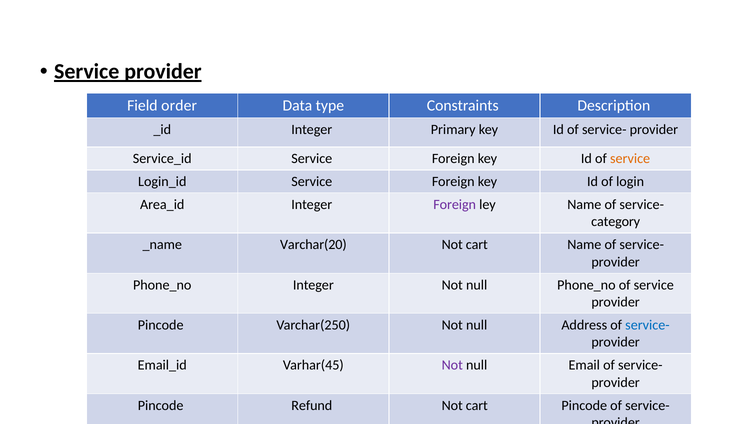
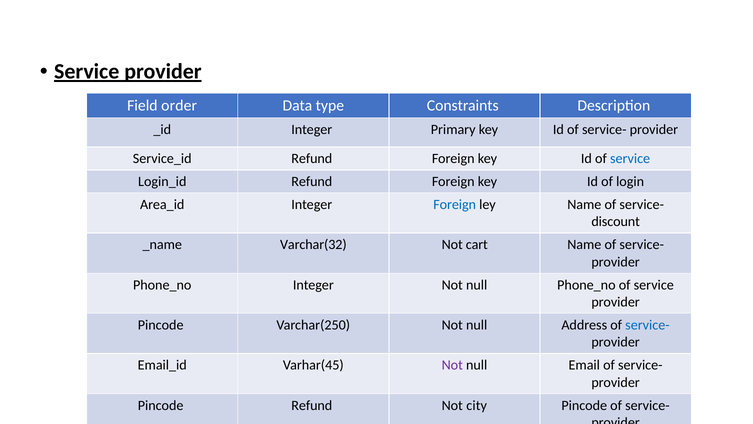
Service at (312, 158): Service -> Refund
service at (630, 158) colour: orange -> blue
Service at (312, 181): Service -> Refund
Foreign at (455, 204) colour: purple -> blue
category: category -> discount
Varchar(20: Varchar(20 -> Varchar(32
cart at (477, 405): cart -> city
